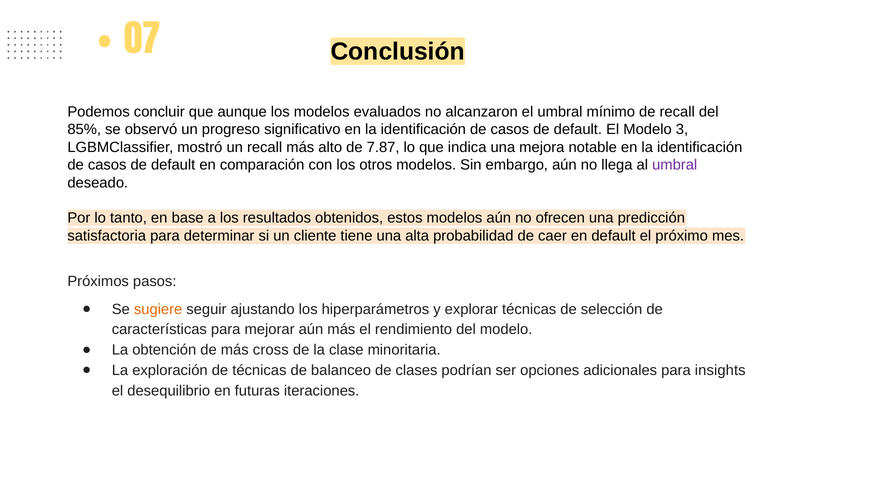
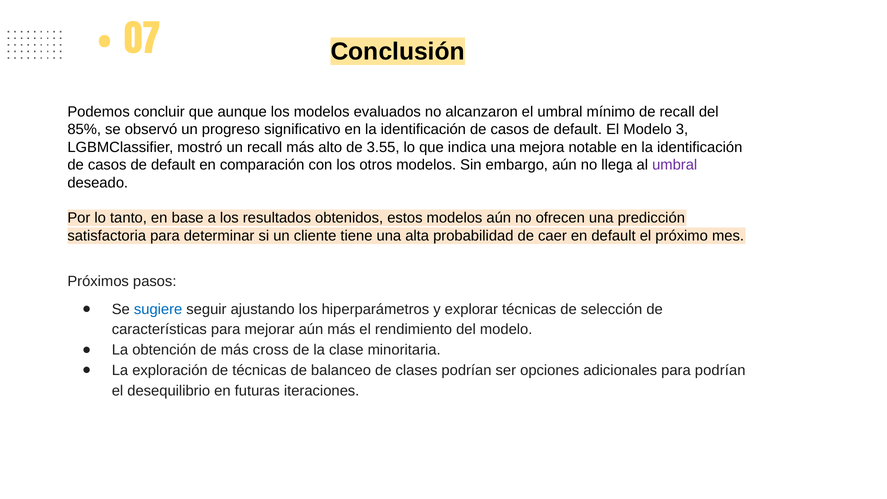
7.87: 7.87 -> 3.55
sugiere colour: orange -> blue
para insights: insights -> podrían
